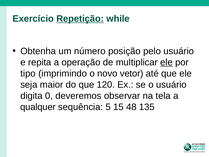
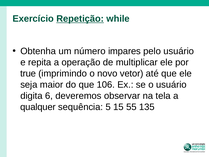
posição: posição -> impares
ele at (166, 62) underline: present -> none
tipo: tipo -> true
120: 120 -> 106
0: 0 -> 6
48: 48 -> 55
